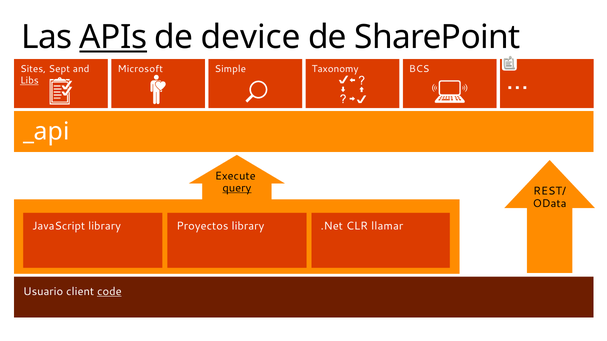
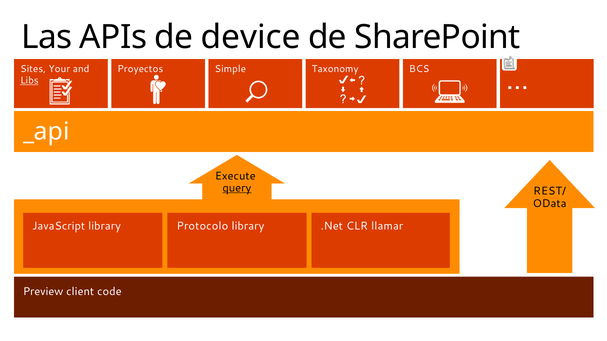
APIs underline: present -> none
Sept: Sept -> Your
Microsoft: Microsoft -> Proyectos
Proyectos: Proyectos -> Protocolo
Usuario: Usuario -> Preview
code underline: present -> none
